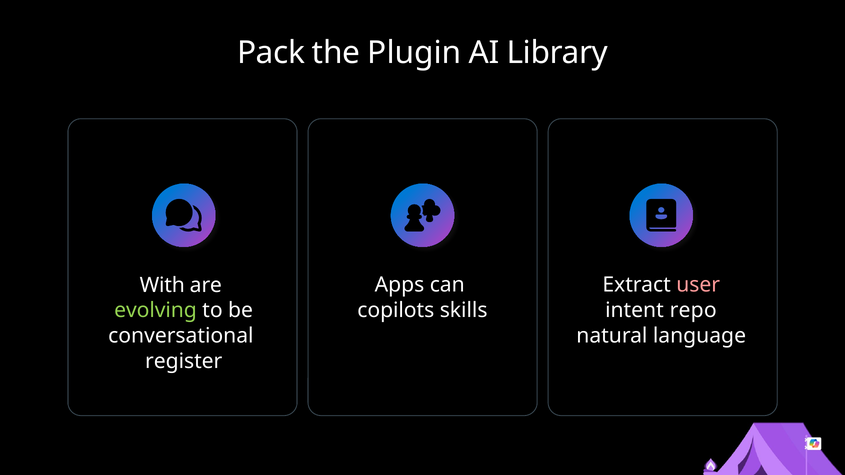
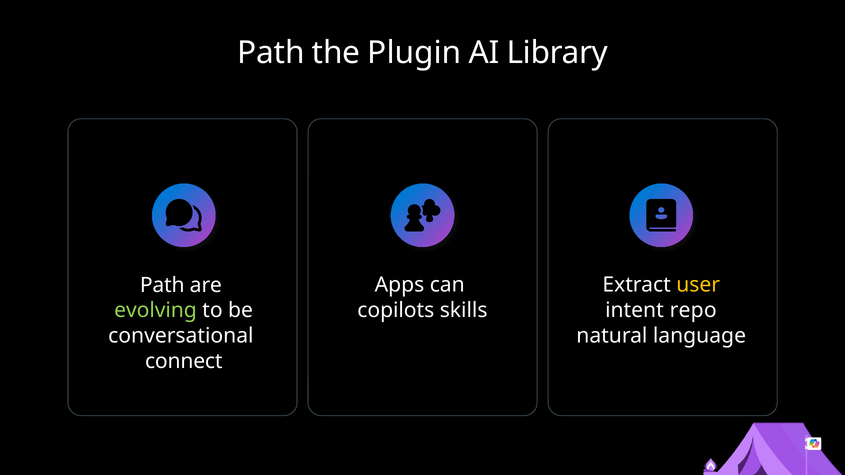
Pack at (271, 53): Pack -> Path
user colour: pink -> yellow
With at (162, 285): With -> Path
register: register -> connect
